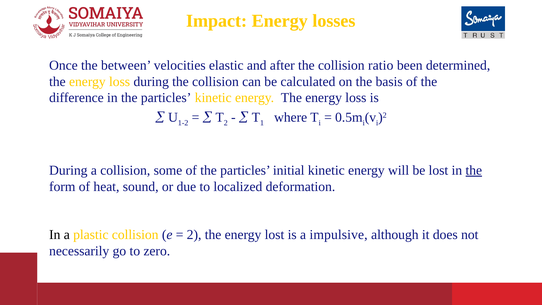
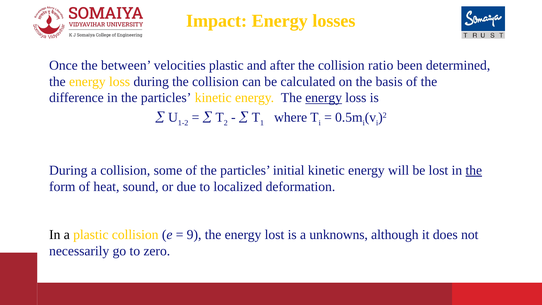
velocities elastic: elastic -> plastic
energy at (324, 98) underline: none -> present
2 at (194, 235): 2 -> 9
impulsive: impulsive -> unknowns
